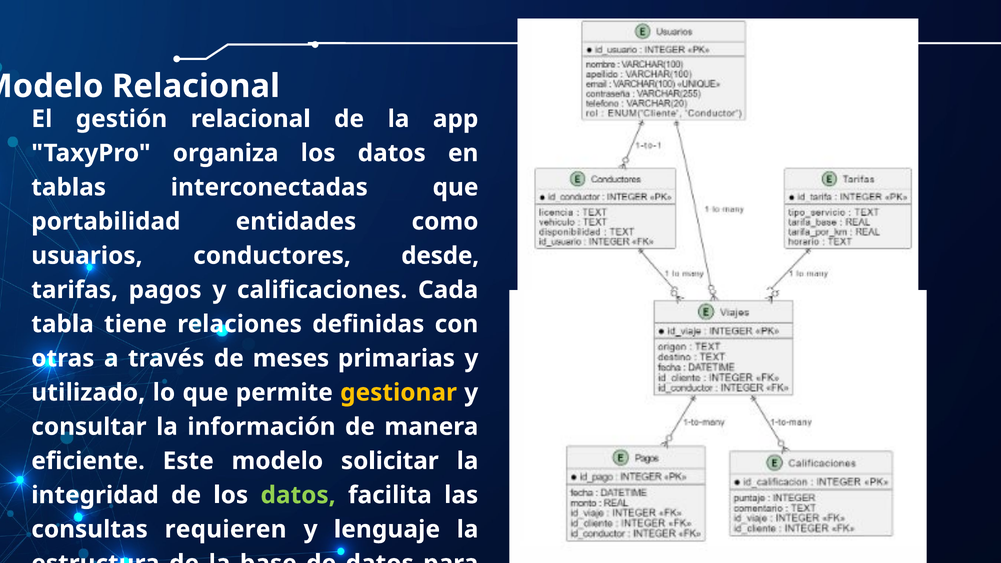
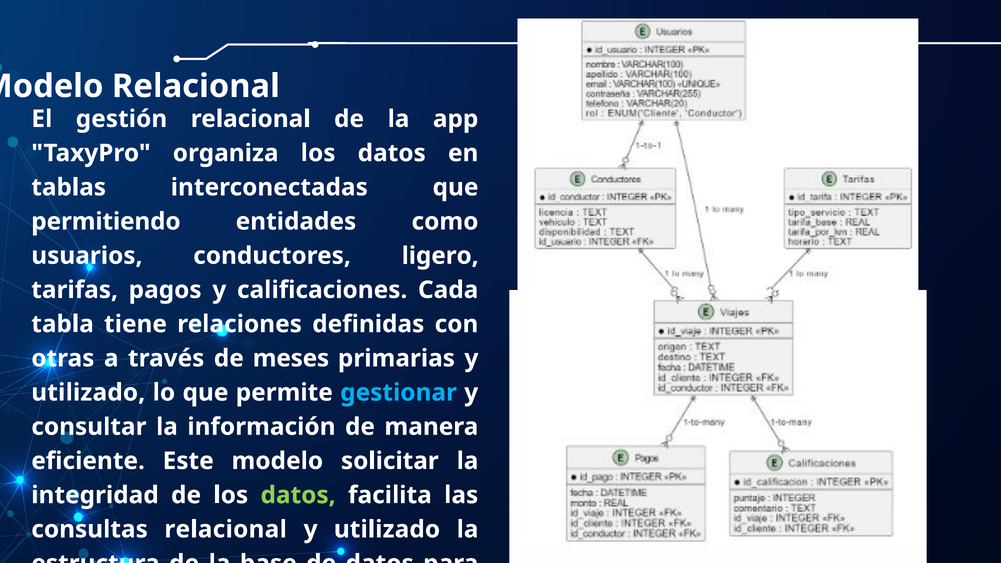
portabilidad: portabilidad -> permitiendo
desde: desde -> ligero
gestionar colour: yellow -> light blue
consultas requieren: requieren -> relacional
lenguaje at (387, 529): lenguaje -> utilizado
